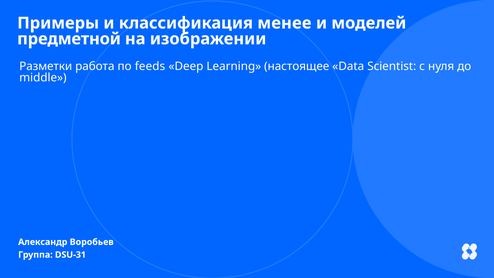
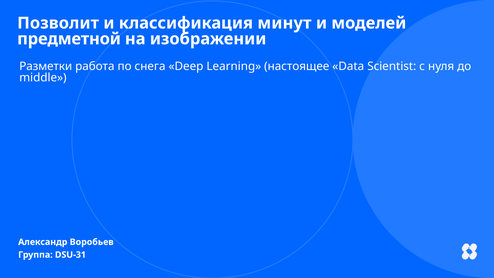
Примеры: Примеры -> Позволит
менее: менее -> минут
feeds: feeds -> снега
